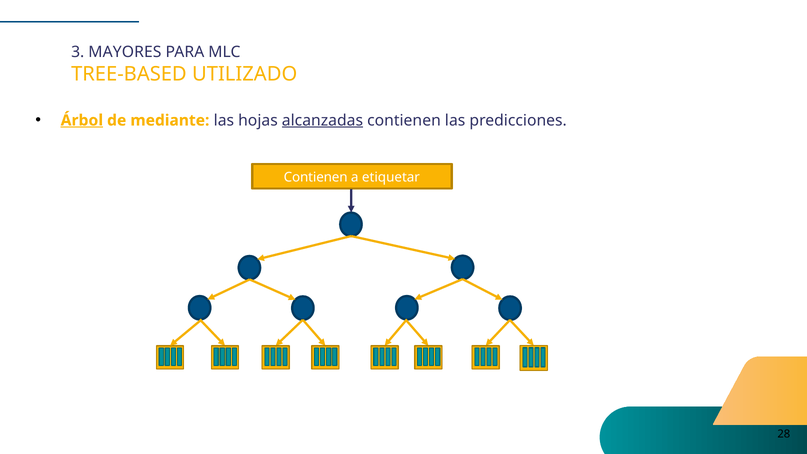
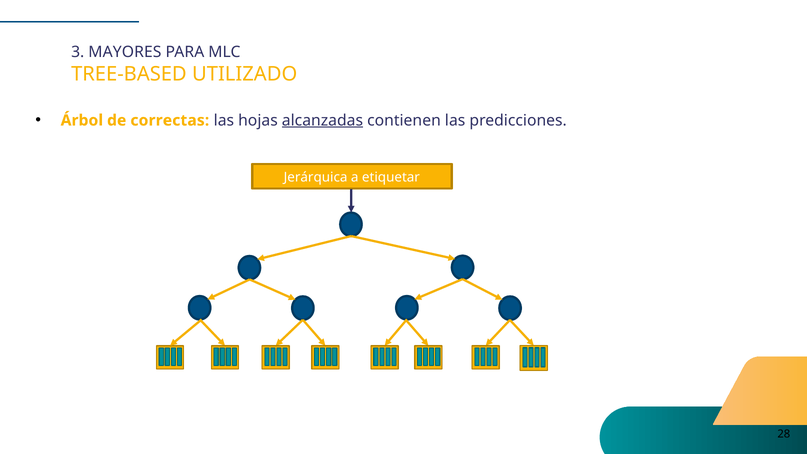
Árbol underline: present -> none
mediante: mediante -> correctas
Contienen at (316, 177): Contienen -> Jerárquica
